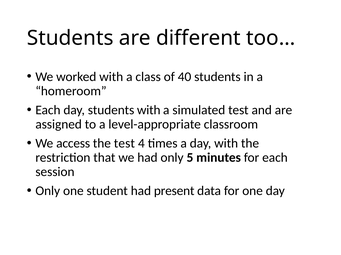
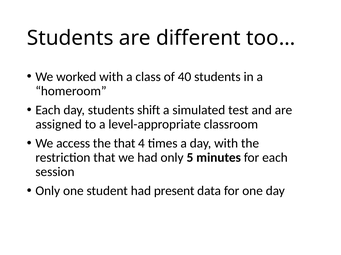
students with: with -> shift
the test: test -> that
